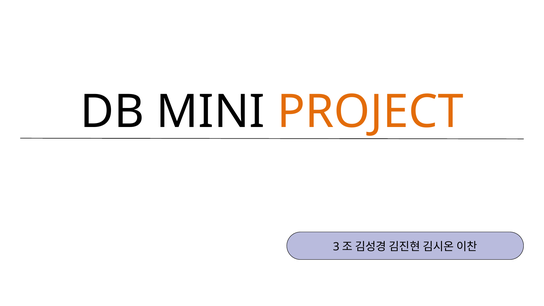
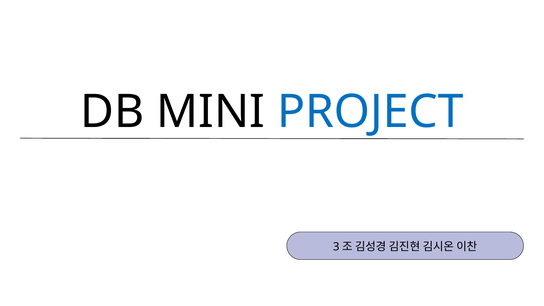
PROJECT colour: orange -> blue
